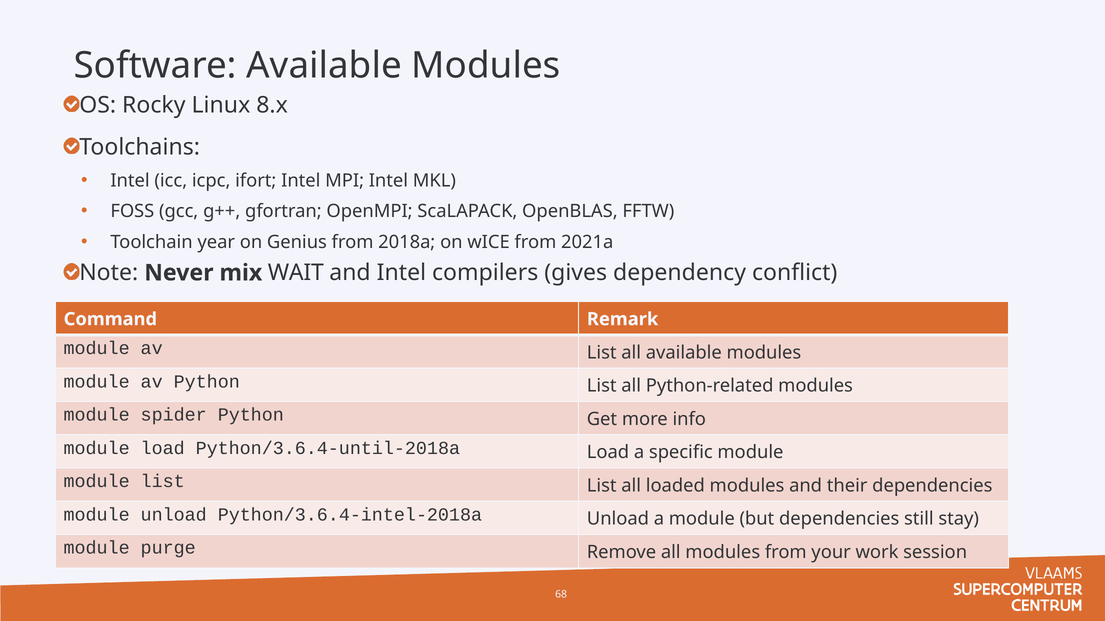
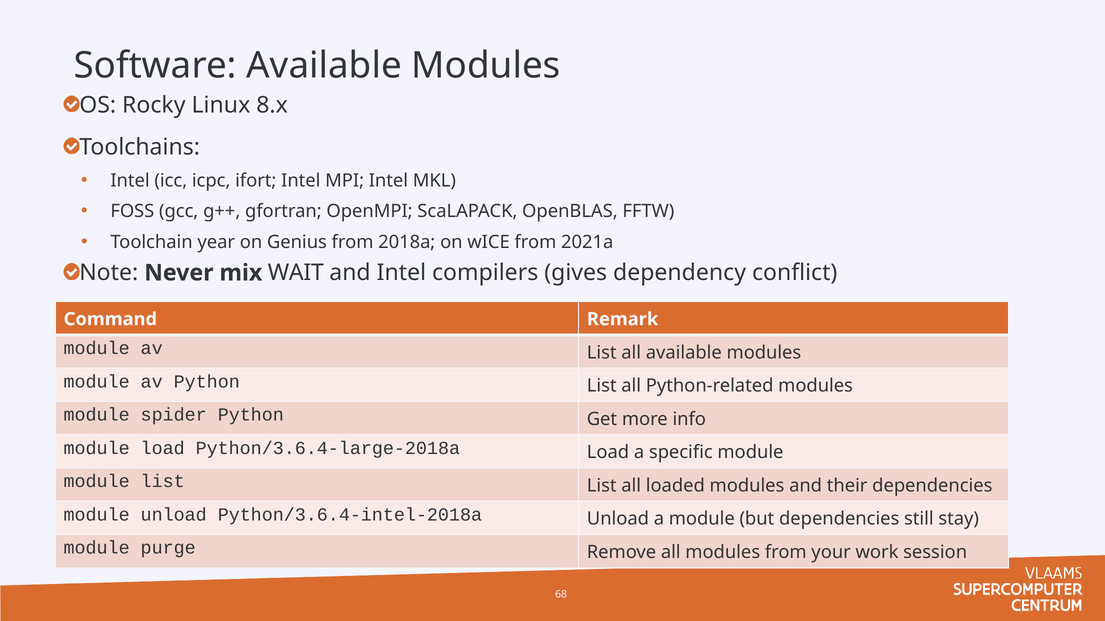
Python/3.6.4-until-2018a: Python/3.6.4-until-2018a -> Python/3.6.4-large-2018a
